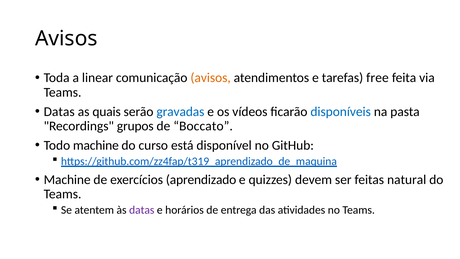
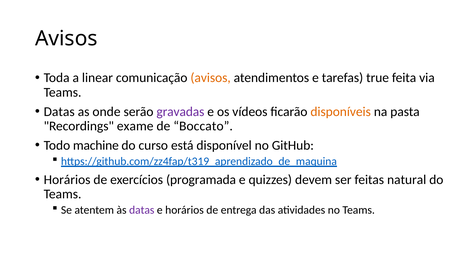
free: free -> true
quais: quais -> onde
gravadas colour: blue -> purple
disponíveis colour: blue -> orange
grupos: grupos -> exame
Machine at (67, 179): Machine -> Horários
aprendizado: aprendizado -> programada
